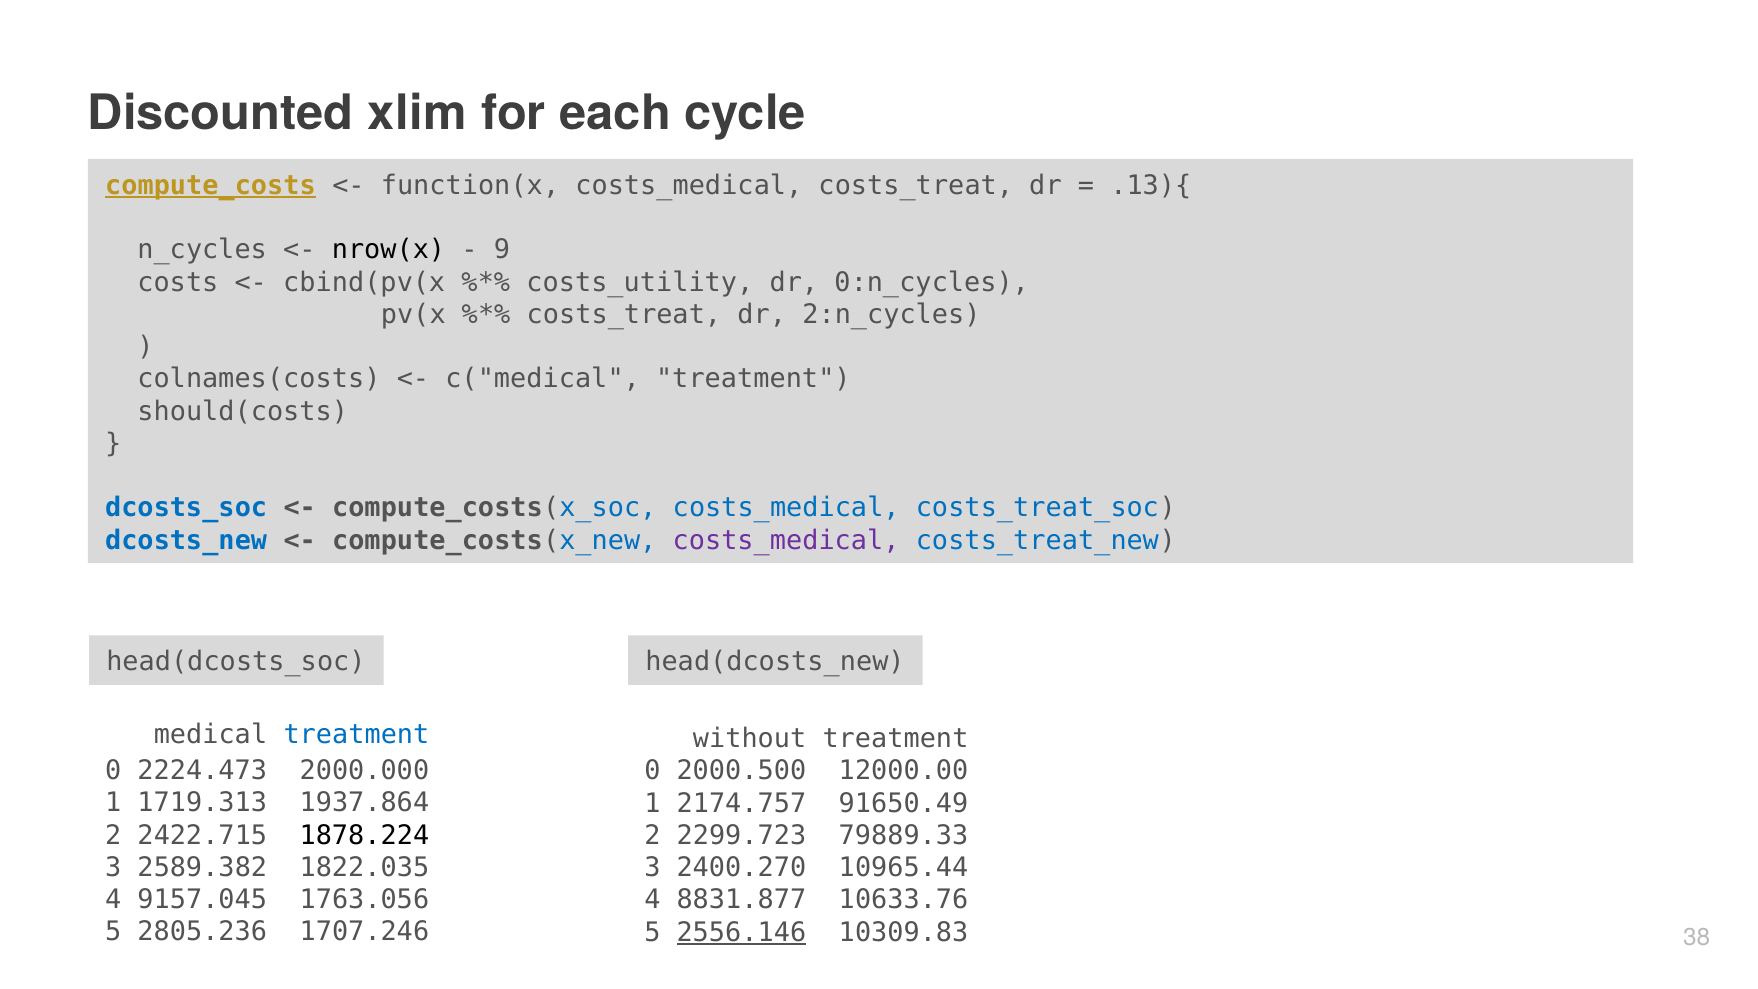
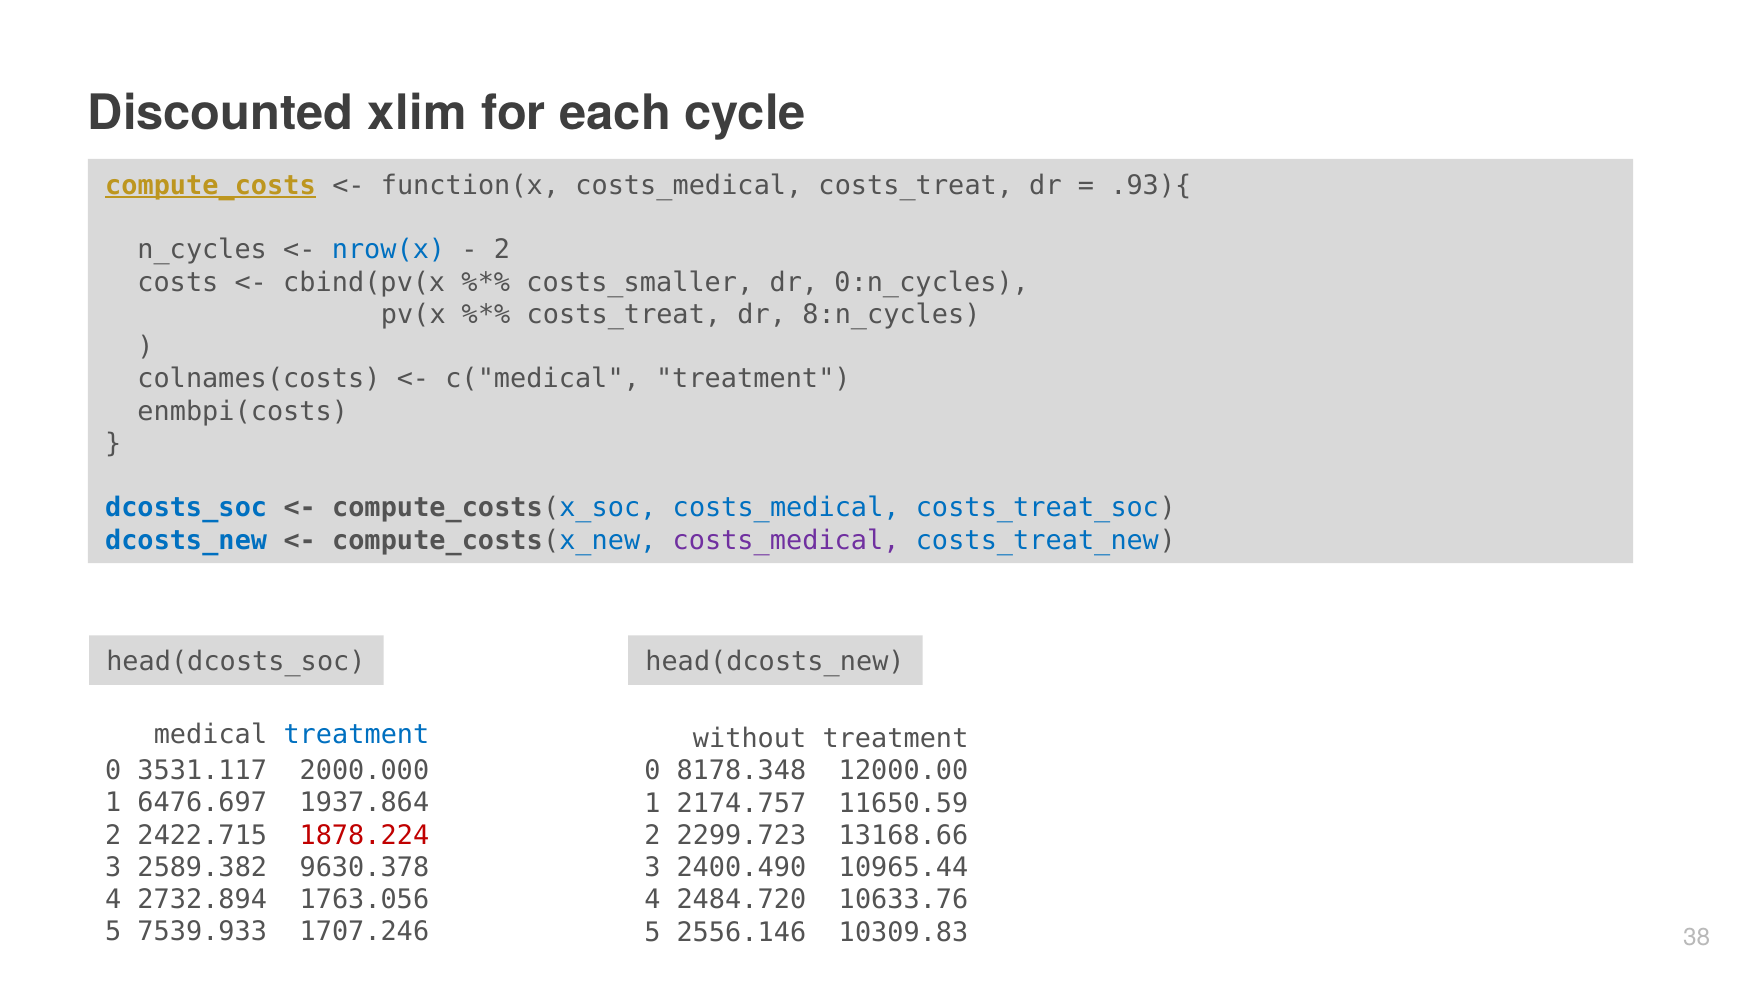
.13){: .13){ -> .93){
nrow(x colour: black -> blue
9 at (502, 250): 9 -> 2
costs_utility: costs_utility -> costs_smaller
2:n_cycles: 2:n_cycles -> 8:n_cycles
should(costs: should(costs -> enmbpi(costs
2224.473: 2224.473 -> 3531.117
2000.500: 2000.500 -> 8178.348
1719.313: 1719.313 -> 6476.697
91650.49: 91650.49 -> 11650.59
1878.224 colour: black -> red
79889.33: 79889.33 -> 13168.66
1822.035: 1822.035 -> 9630.378
2400.270: 2400.270 -> 2400.490
9157.045: 9157.045 -> 2732.894
8831.877: 8831.877 -> 2484.720
2805.236: 2805.236 -> 7539.933
2556.146 underline: present -> none
